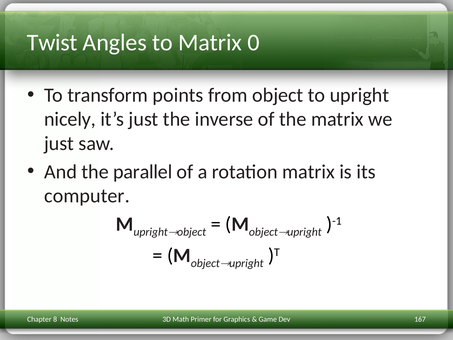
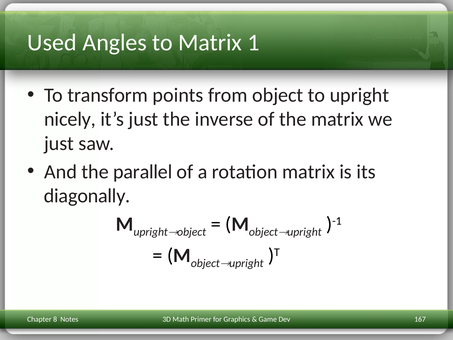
Twist: Twist -> Used
0: 0 -> 1
computer: computer -> diagonally
